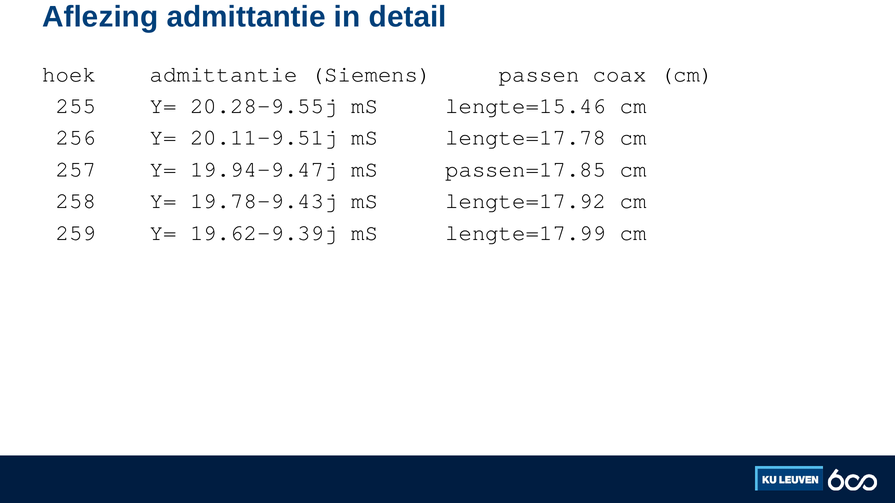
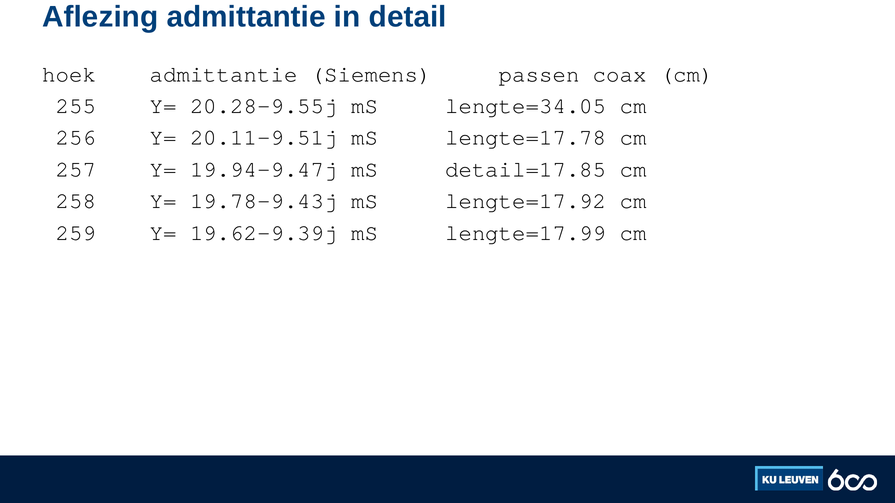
lengte=15.46: lengte=15.46 -> lengte=34.05
passen=17.85: passen=17.85 -> detail=17.85
